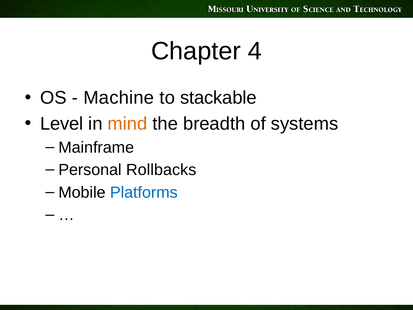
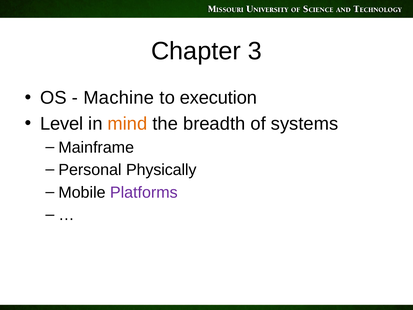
4: 4 -> 3
stackable: stackable -> execution
Rollbacks: Rollbacks -> Physically
Platforms colour: blue -> purple
